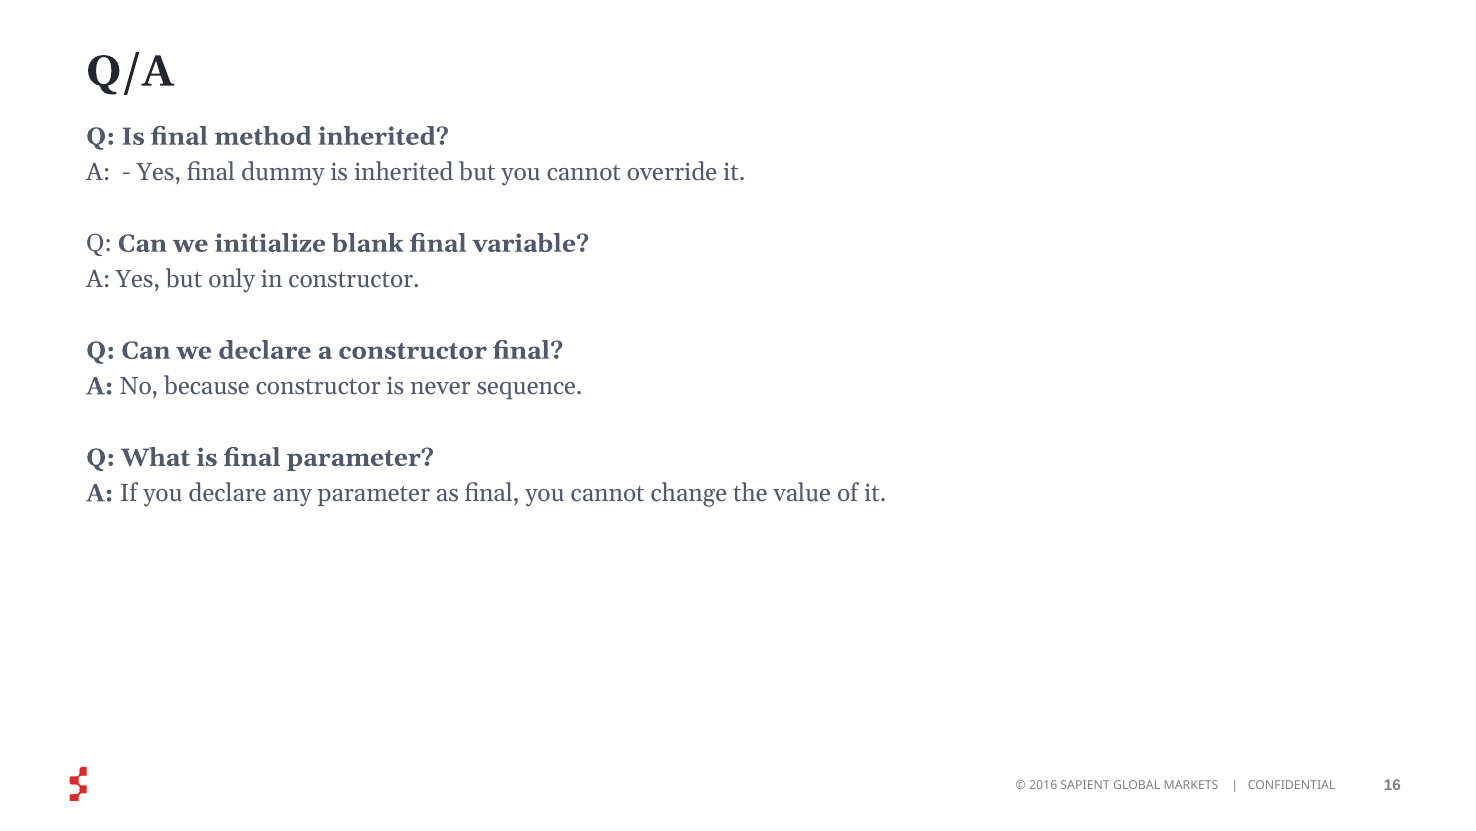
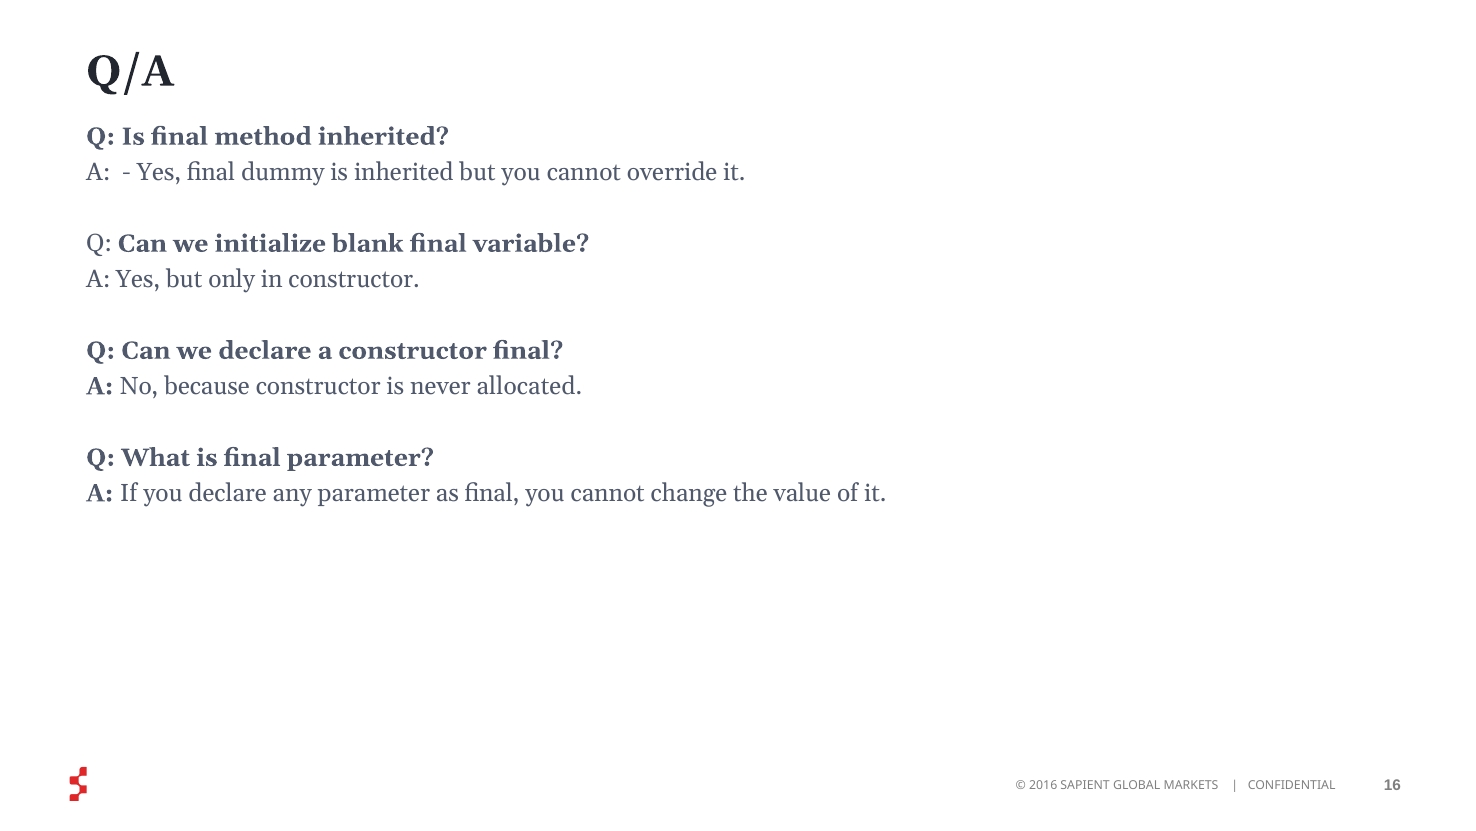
sequence: sequence -> allocated
